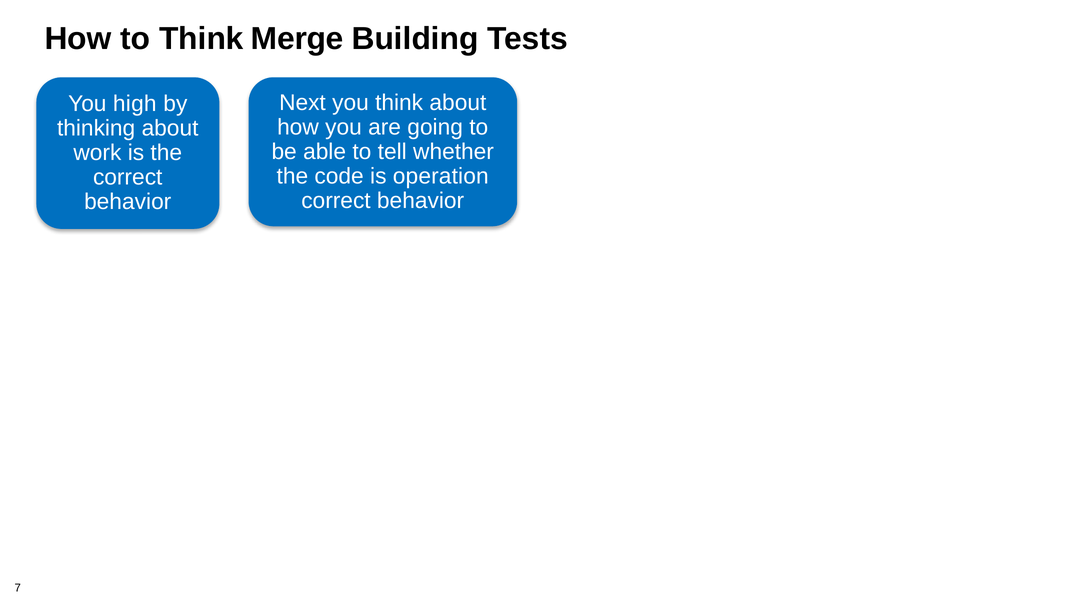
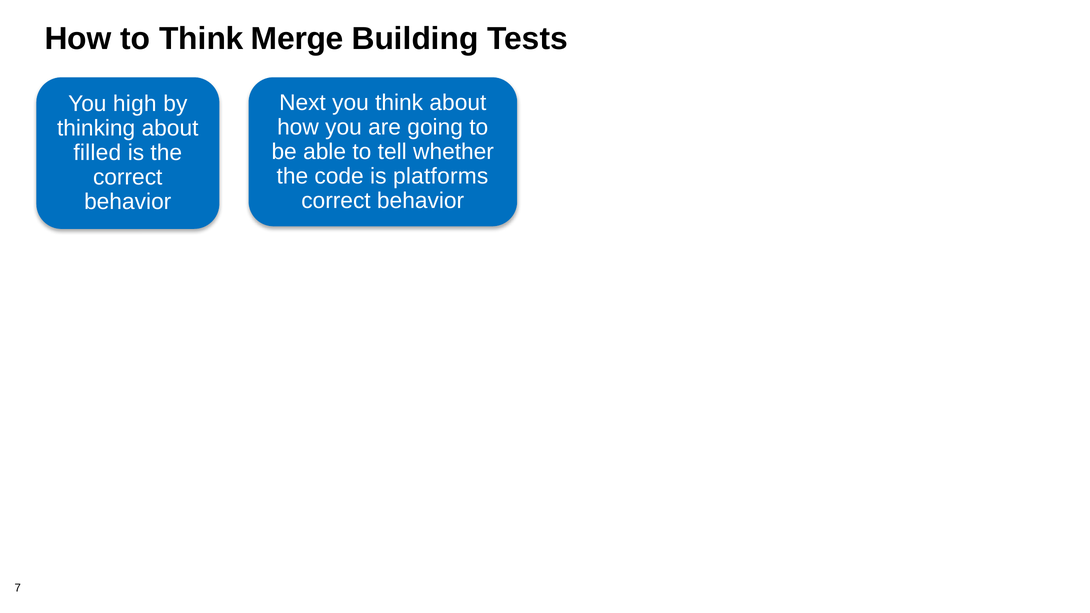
work: work -> filled
operation: operation -> platforms
